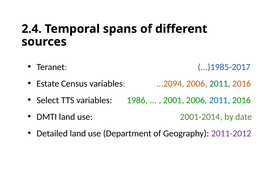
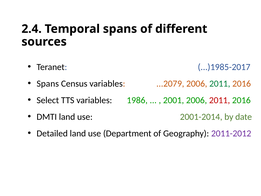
Estate at (48, 84): Estate -> Spans
...2094: ...2094 -> ...2079
2011 at (220, 100) colour: blue -> red
